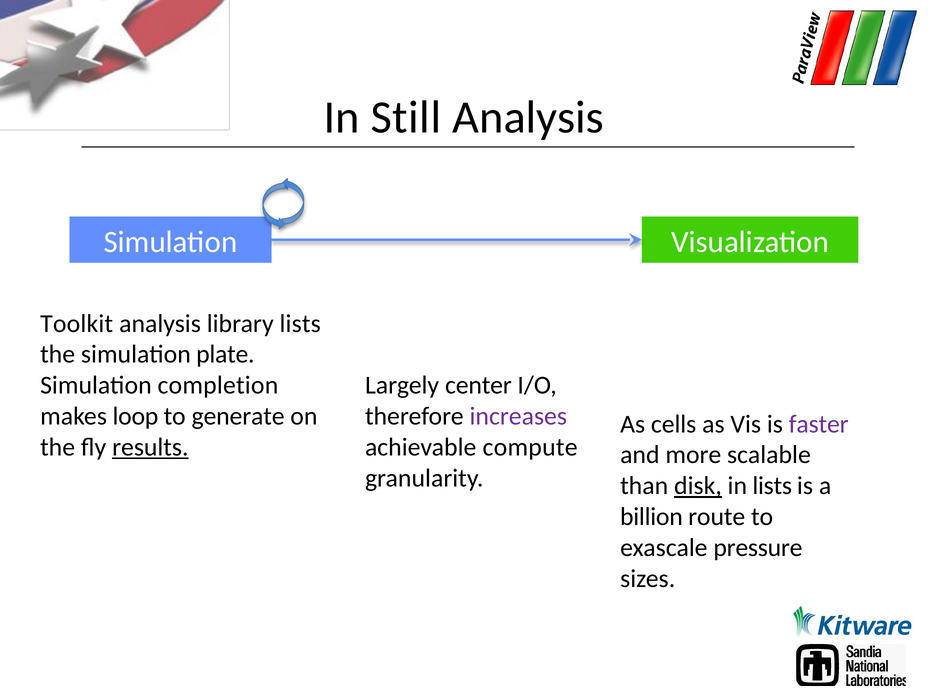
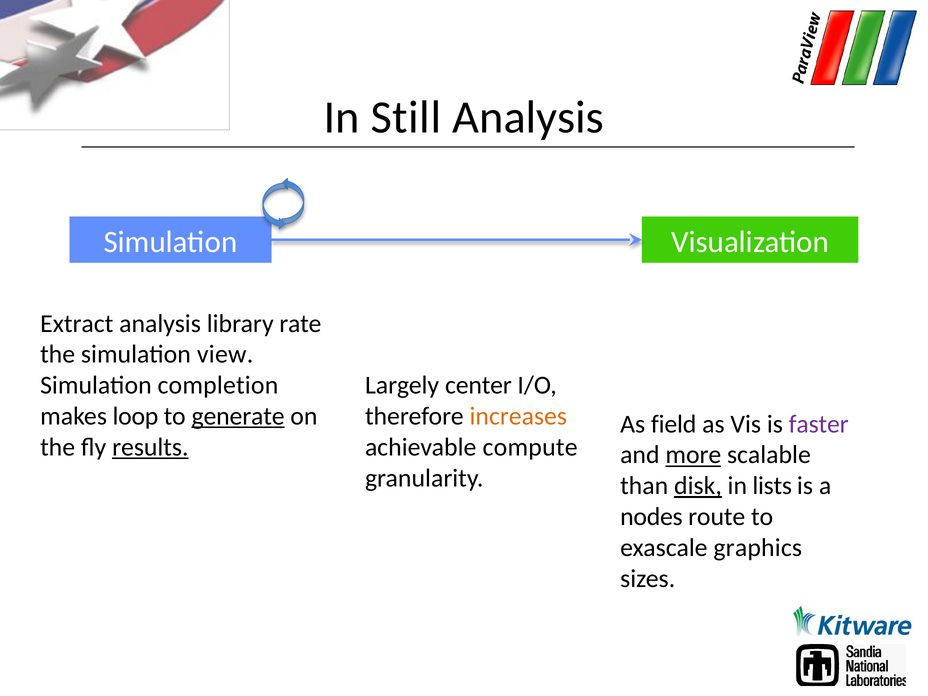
Toolkit: Toolkit -> Extract
library lists: lists -> rate
plate: plate -> view
generate underline: none -> present
increases colour: purple -> orange
cells: cells -> field
more underline: none -> present
billion: billion -> nodes
pressure: pressure -> graphics
